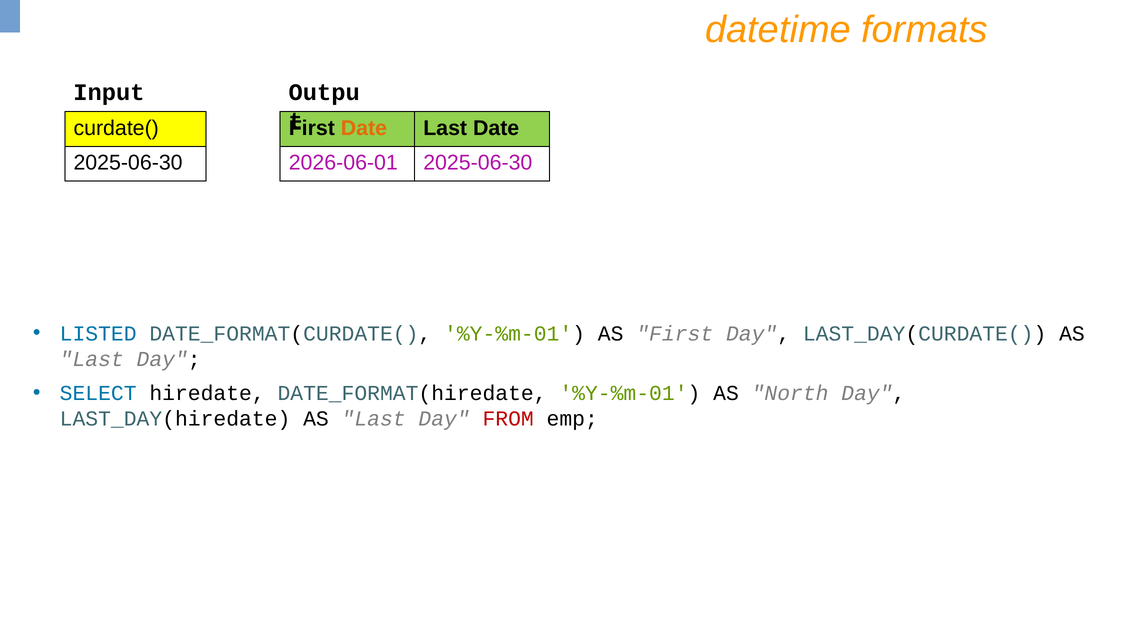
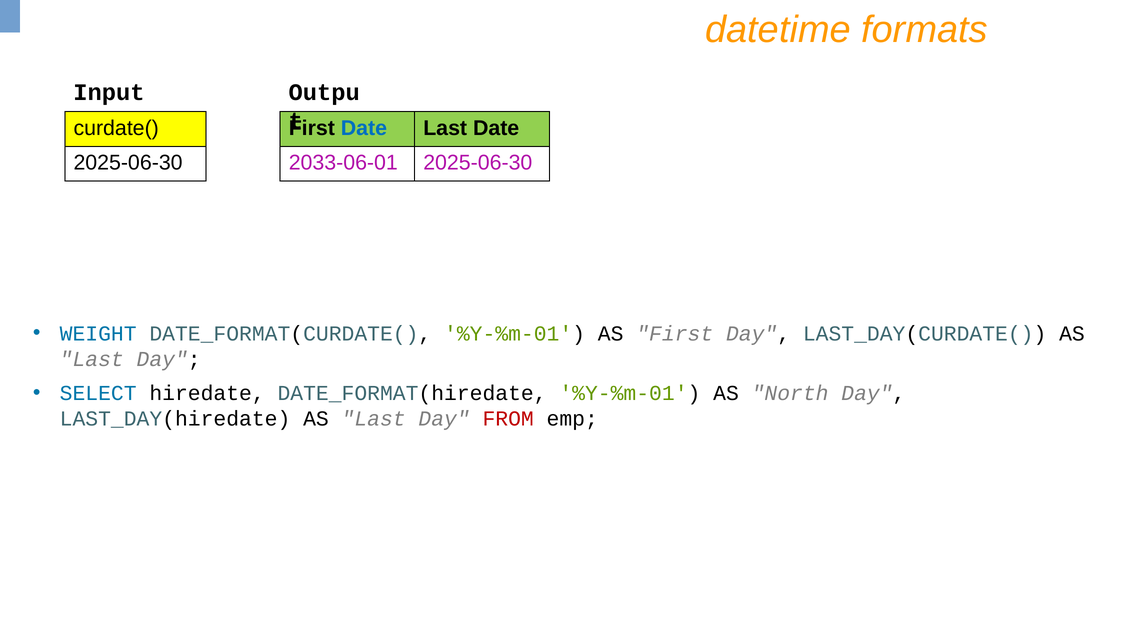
Date at (364, 128) colour: orange -> blue
2026-06-01: 2026-06-01 -> 2033-06-01
LISTED: LISTED -> WEIGHT
